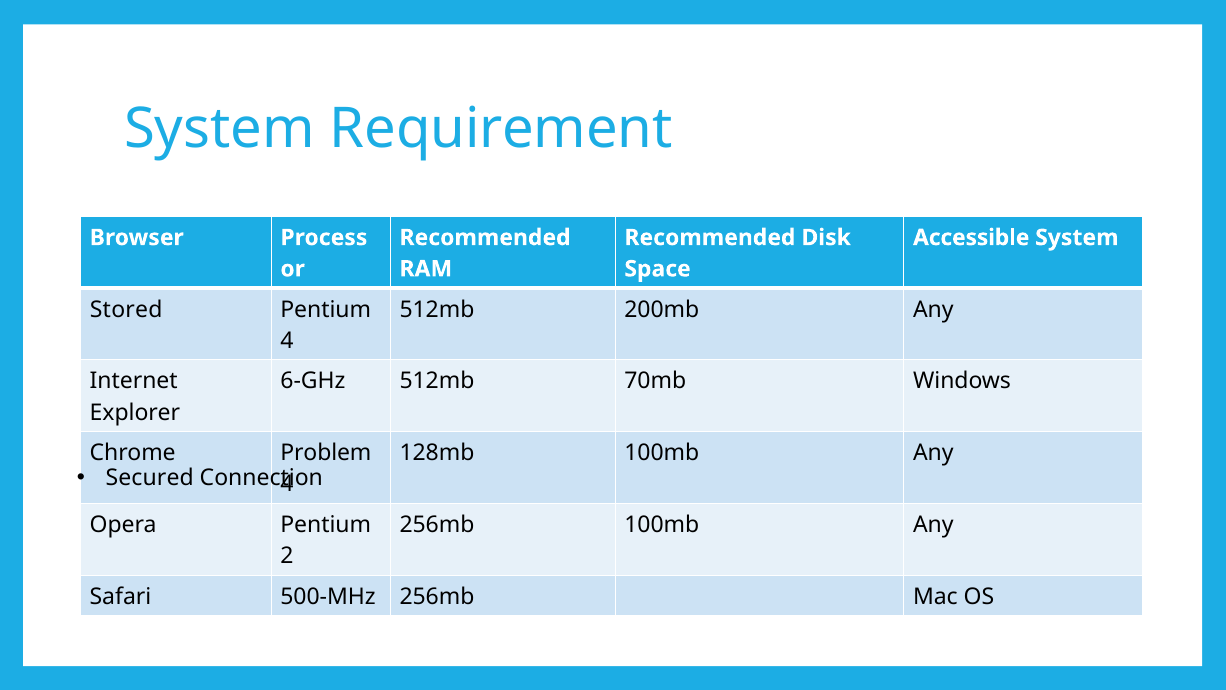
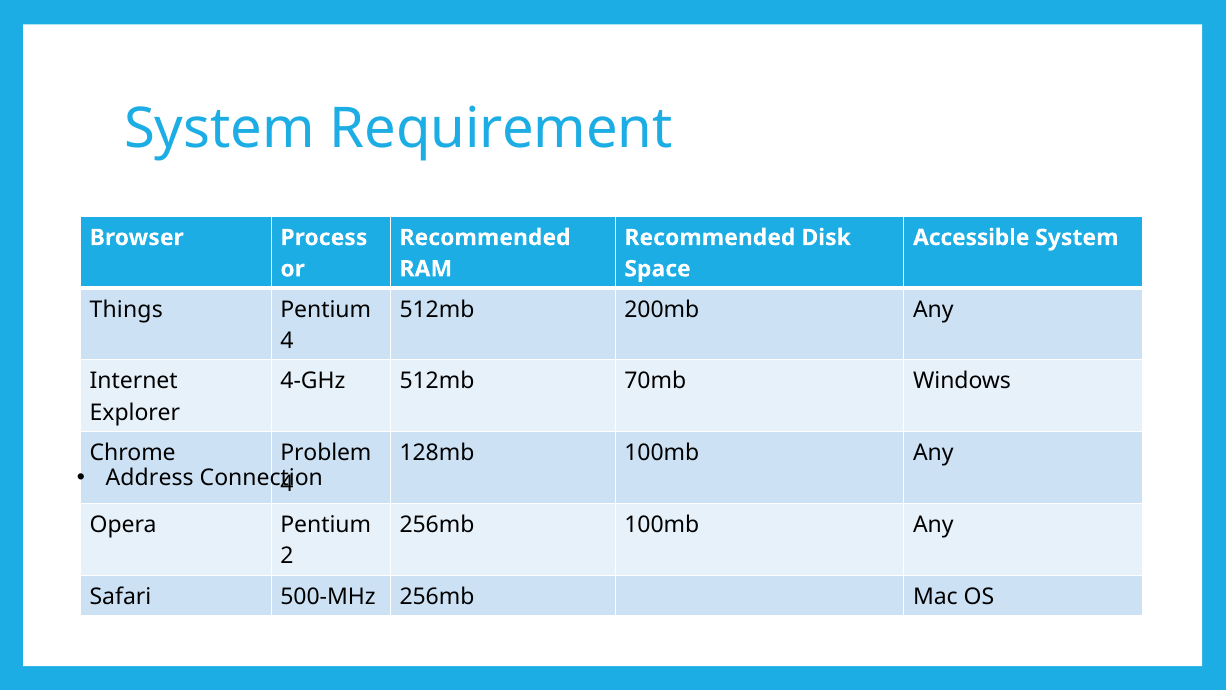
Stored: Stored -> Things
6-GHz: 6-GHz -> 4-GHz
Secured: Secured -> Address
